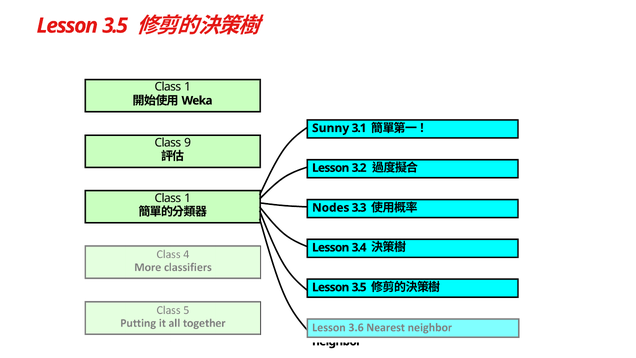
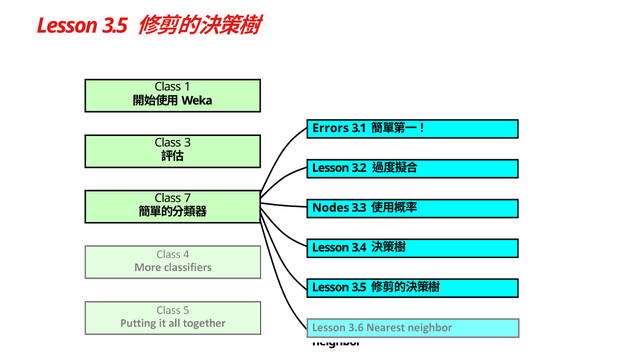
Sunny: Sunny -> Errors
9: 9 -> 3
1 at (188, 198): 1 -> 7
